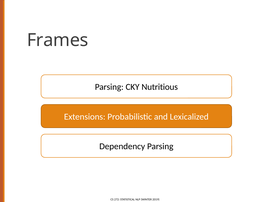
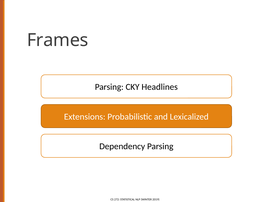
Nutritious: Nutritious -> Headlines
